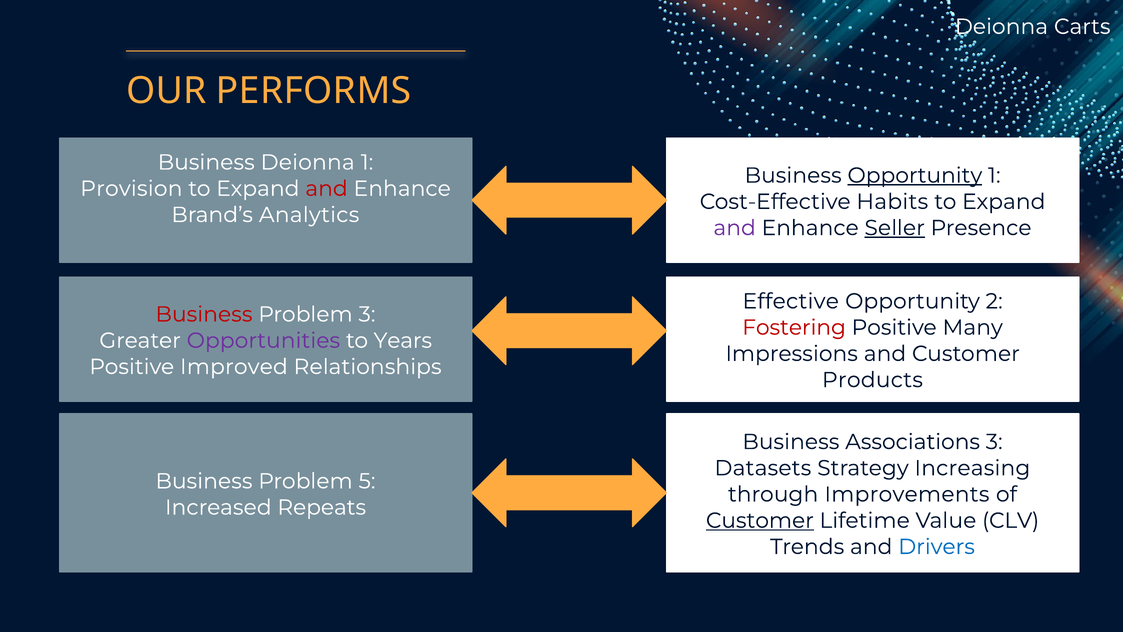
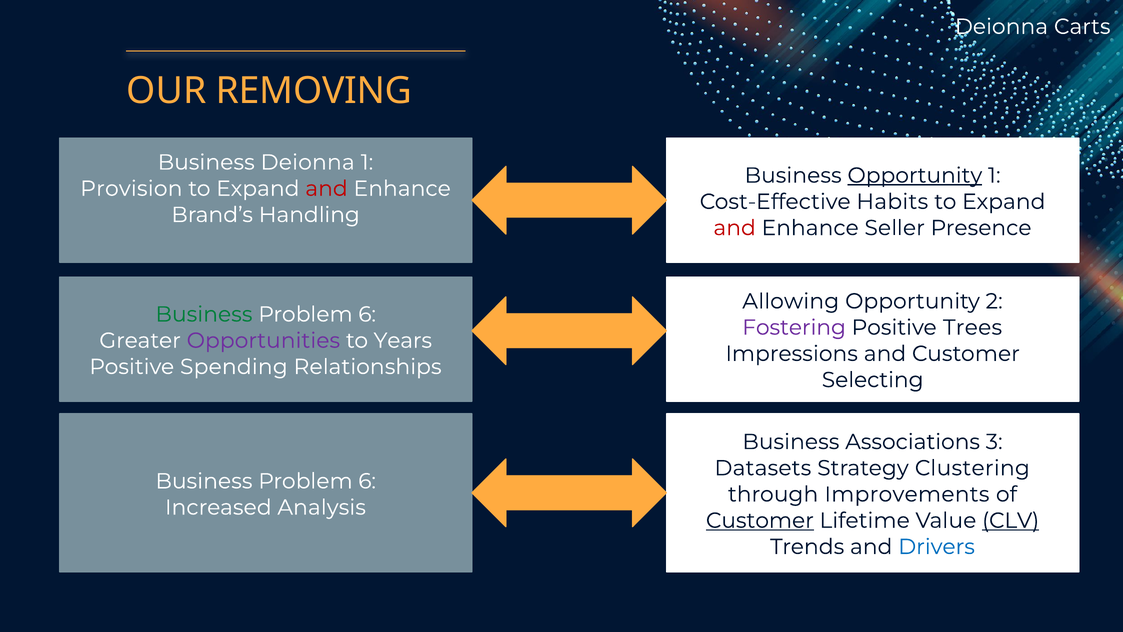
PERFORMS: PERFORMS -> REMOVING
Analytics: Analytics -> Handling
and at (735, 228) colour: purple -> red
Seller underline: present -> none
Effective: Effective -> Allowing
Business at (204, 314) colour: red -> green
3 at (367, 314): 3 -> 6
Fostering colour: red -> purple
Many: Many -> Trees
Improved: Improved -> Spending
Products: Products -> Selecting
Increasing: Increasing -> Clustering
5 at (367, 481): 5 -> 6
Repeats: Repeats -> Analysis
CLV underline: none -> present
